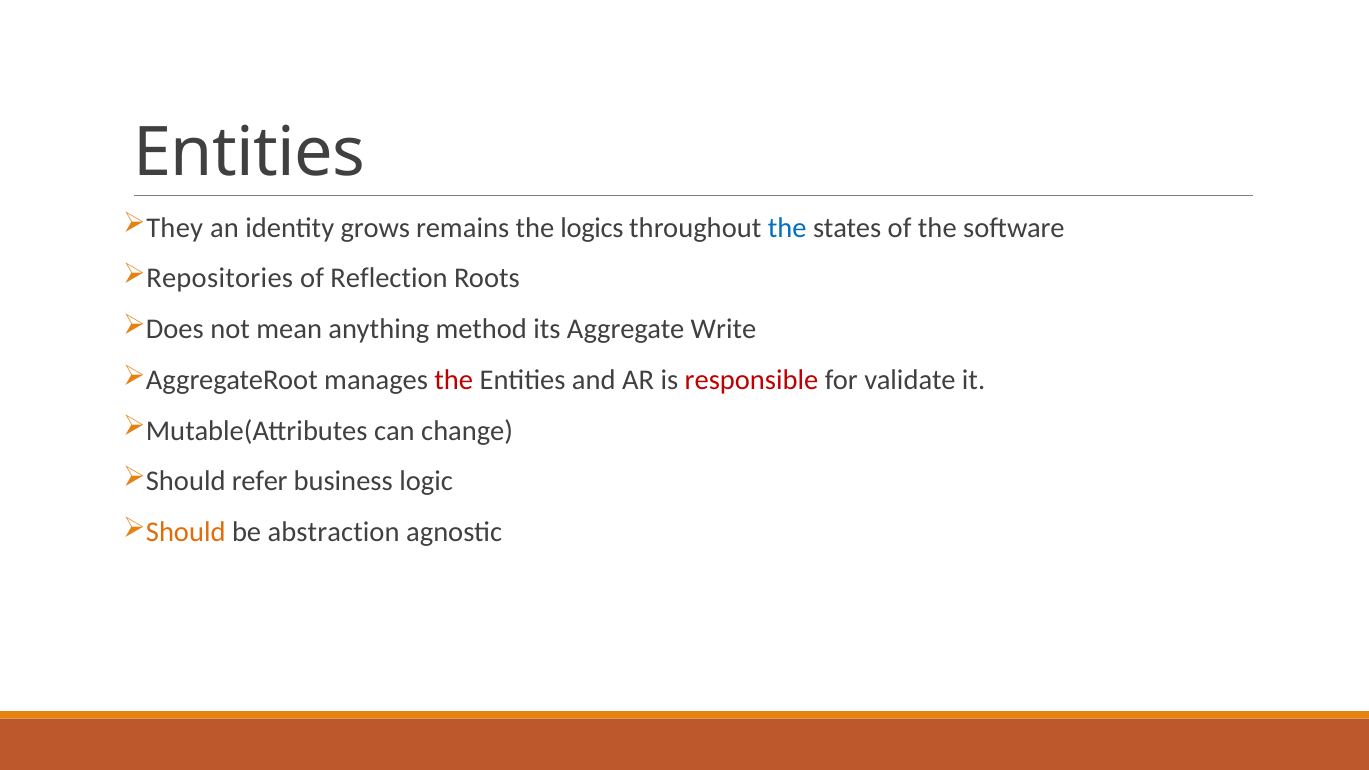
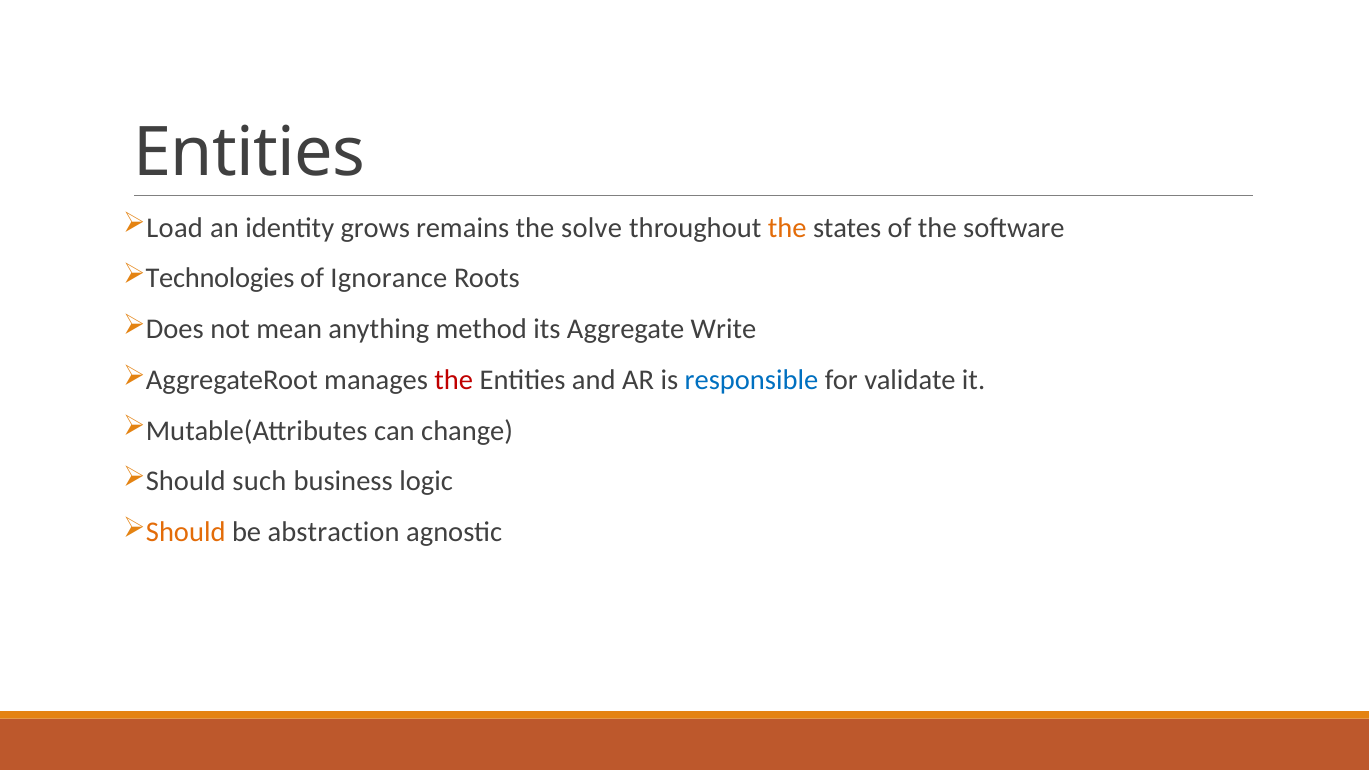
They: They -> Load
logics: logics -> solve
the at (787, 228) colour: blue -> orange
Repositories: Repositories -> Technologies
Reflection: Reflection -> Ignorance
responsible colour: red -> blue
refer: refer -> such
